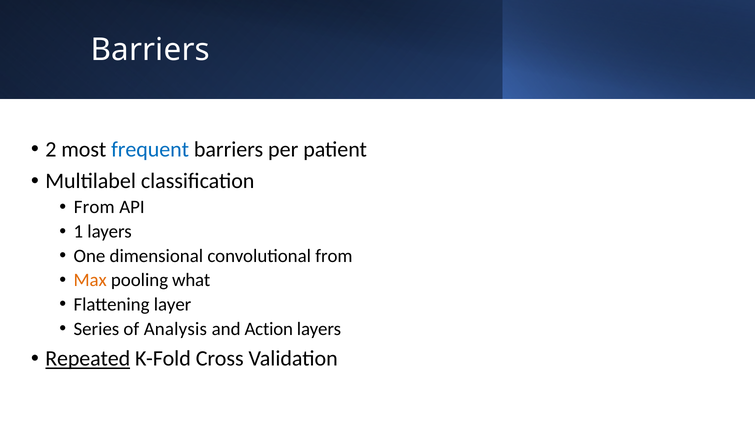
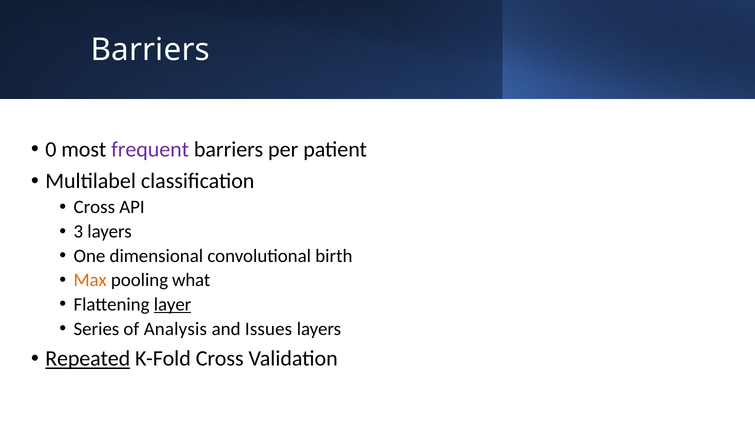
2: 2 -> 0
frequent colour: blue -> purple
From at (94, 207): From -> Cross
1: 1 -> 3
convolutional from: from -> birth
layer underline: none -> present
Action: Action -> Issues
